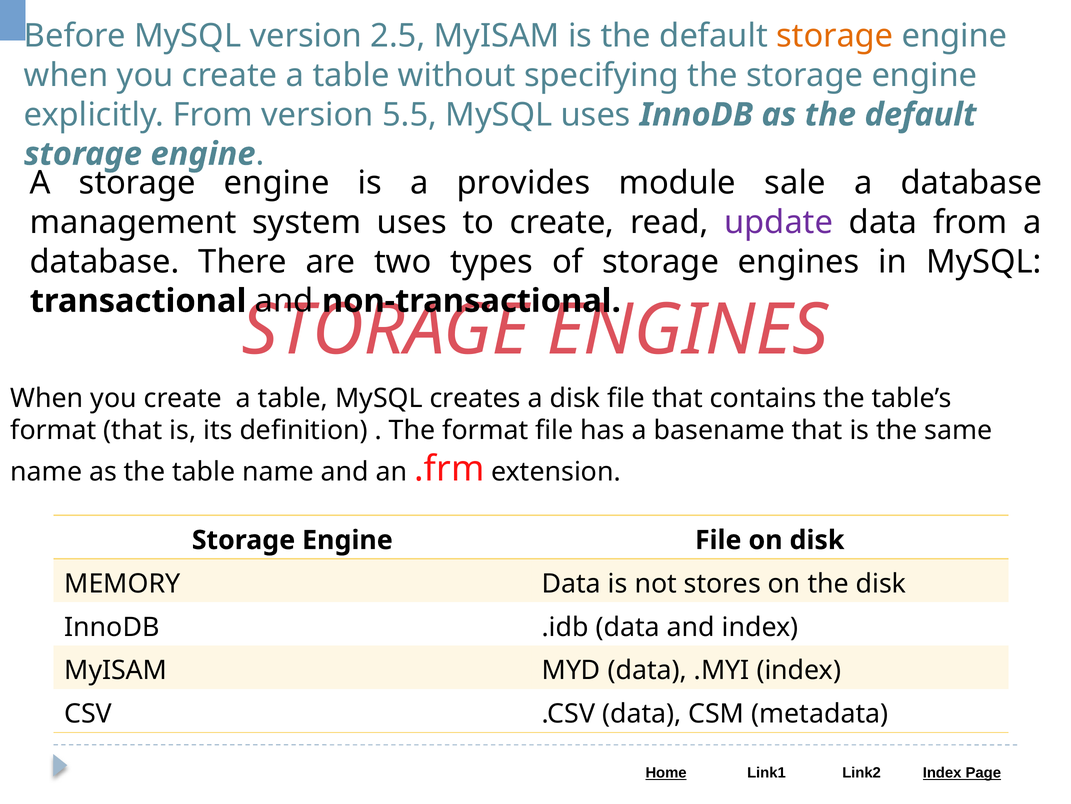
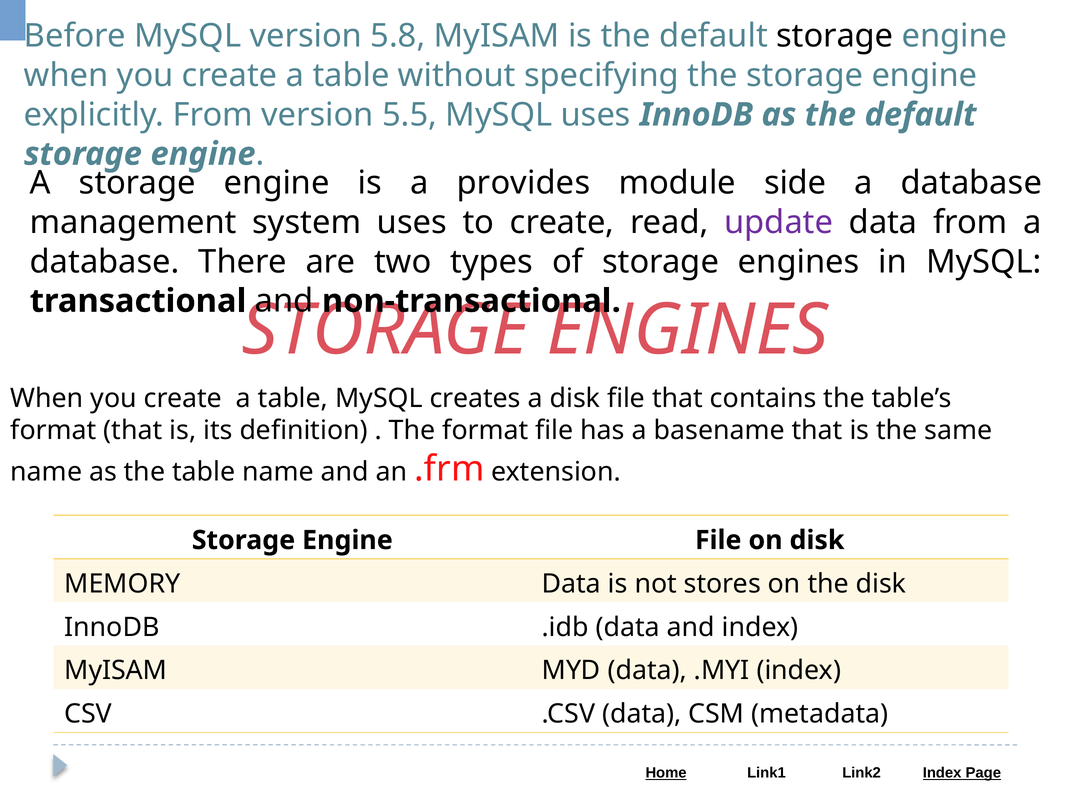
2.5: 2.5 -> 5.8
storage at (835, 36) colour: orange -> black
sale: sale -> side
